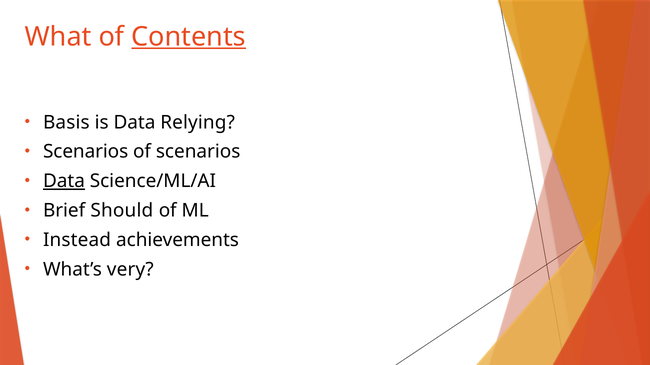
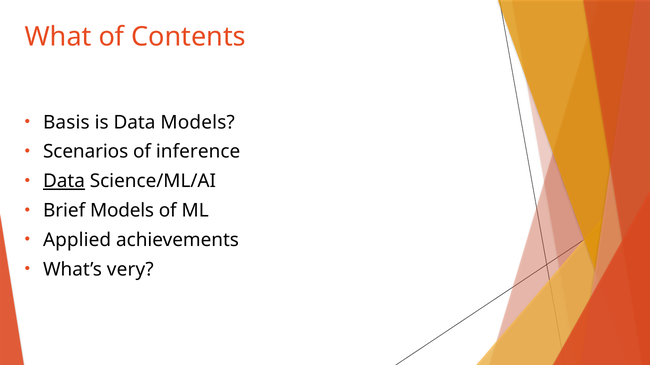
Contents underline: present -> none
Data Relying: Relying -> Models
of scenarios: scenarios -> inference
Brief Should: Should -> Models
Instead: Instead -> Applied
